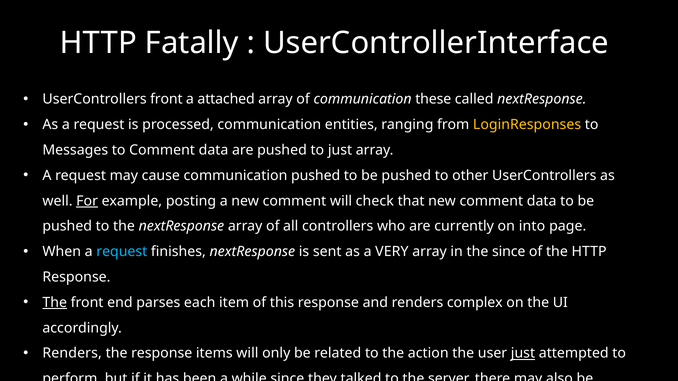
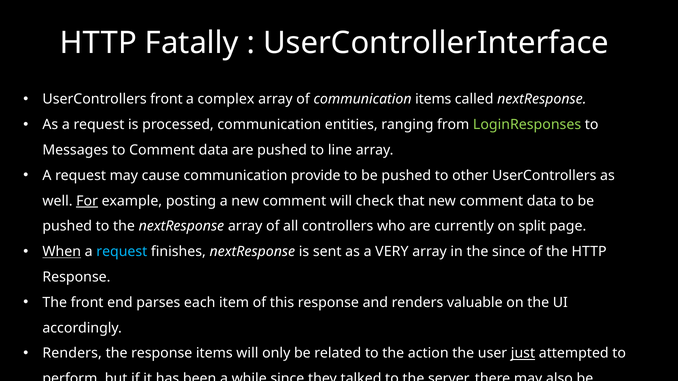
attached: attached -> complex
communication these: these -> items
LoginResponses colour: yellow -> light green
to just: just -> line
communication pushed: pushed -> provide
into: into -> split
When underline: none -> present
The at (55, 303) underline: present -> none
complex: complex -> valuable
